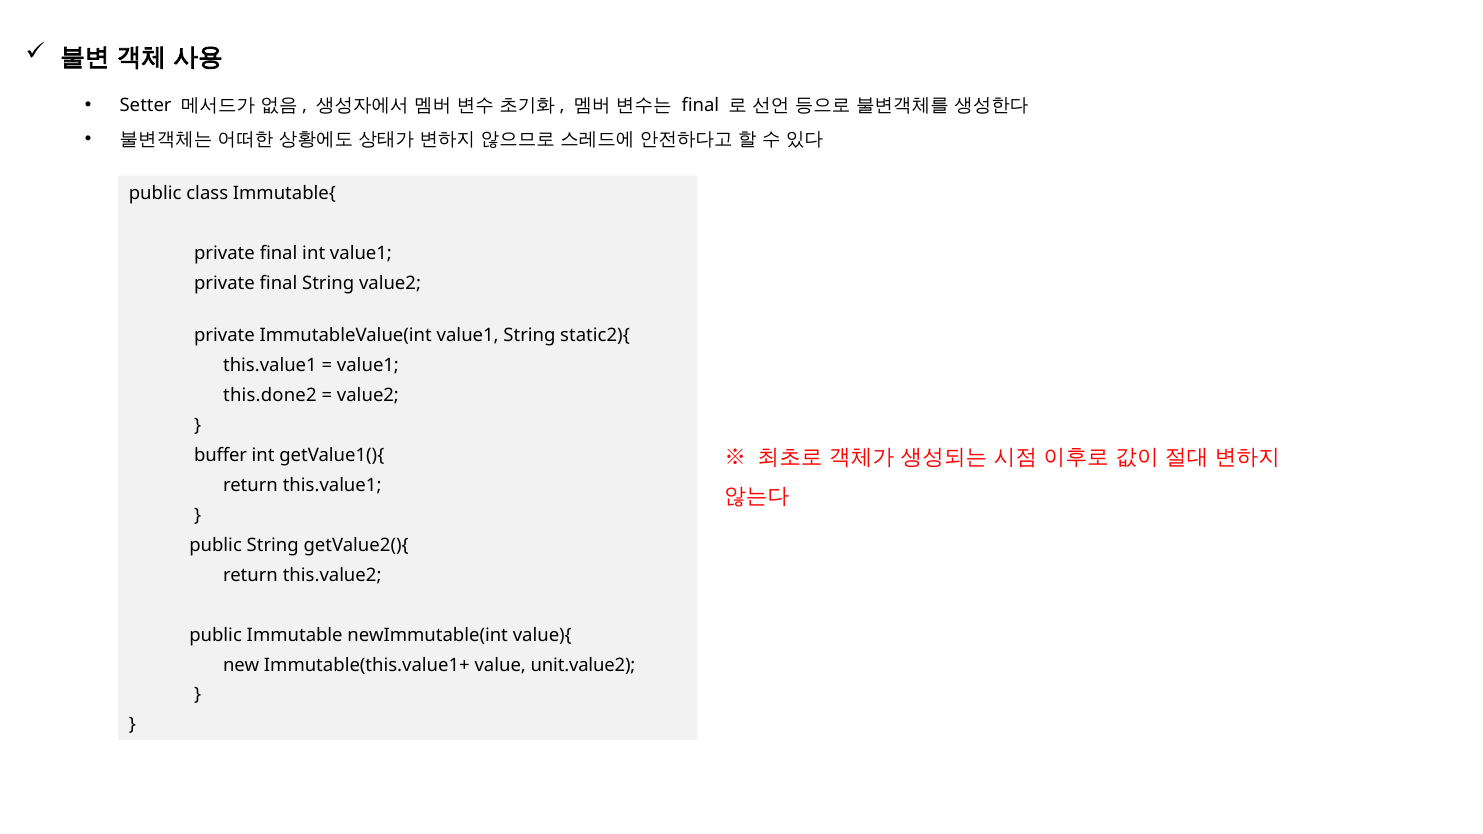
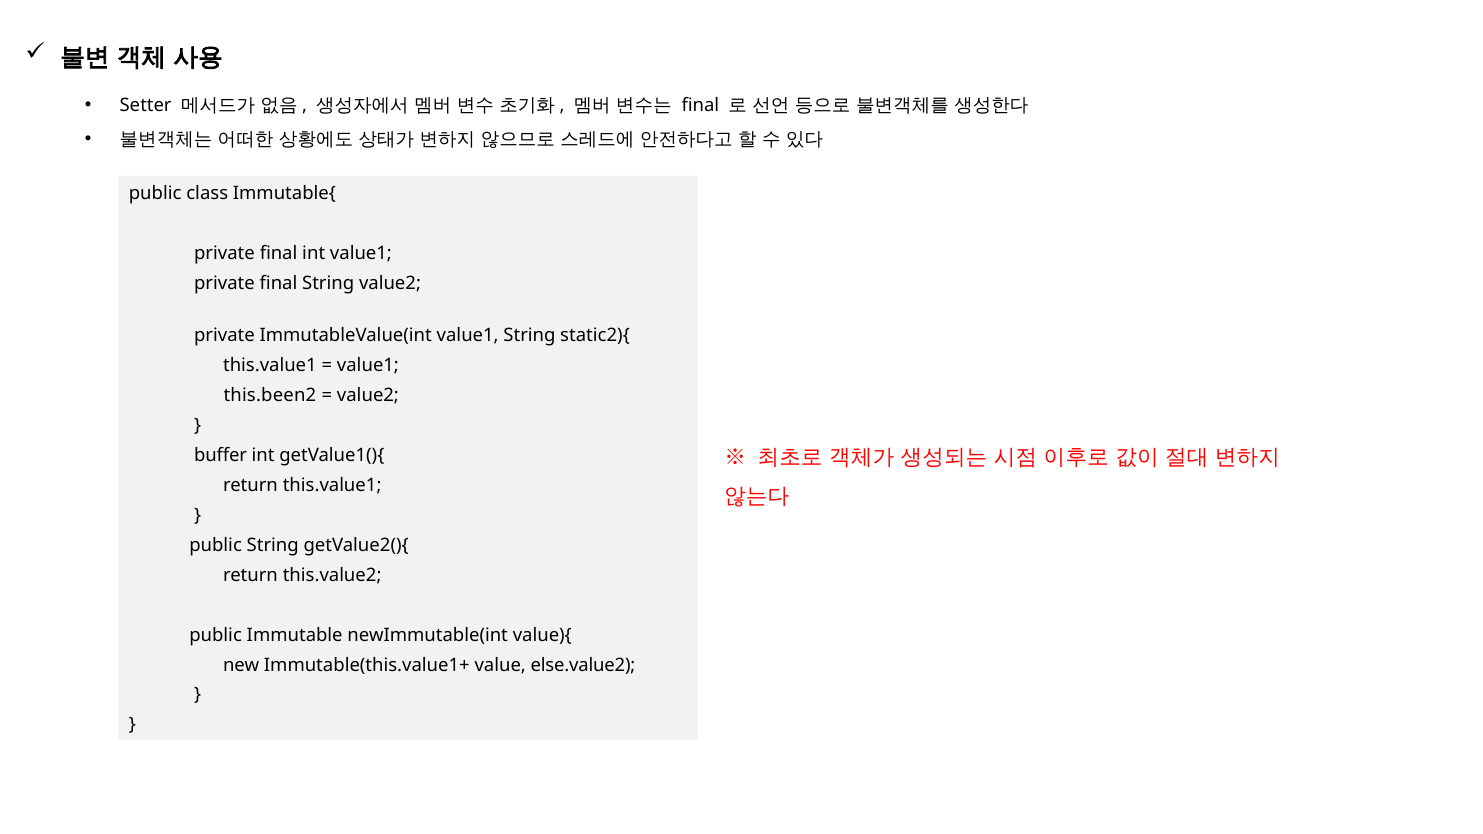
this.done2: this.done2 -> this.been2
unit.value2: unit.value2 -> else.value2
